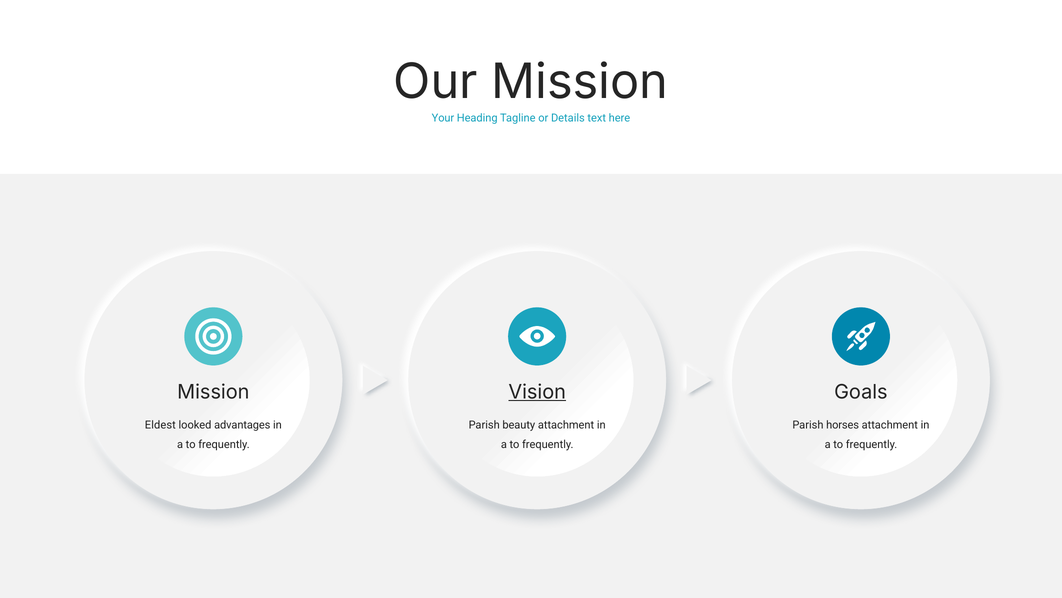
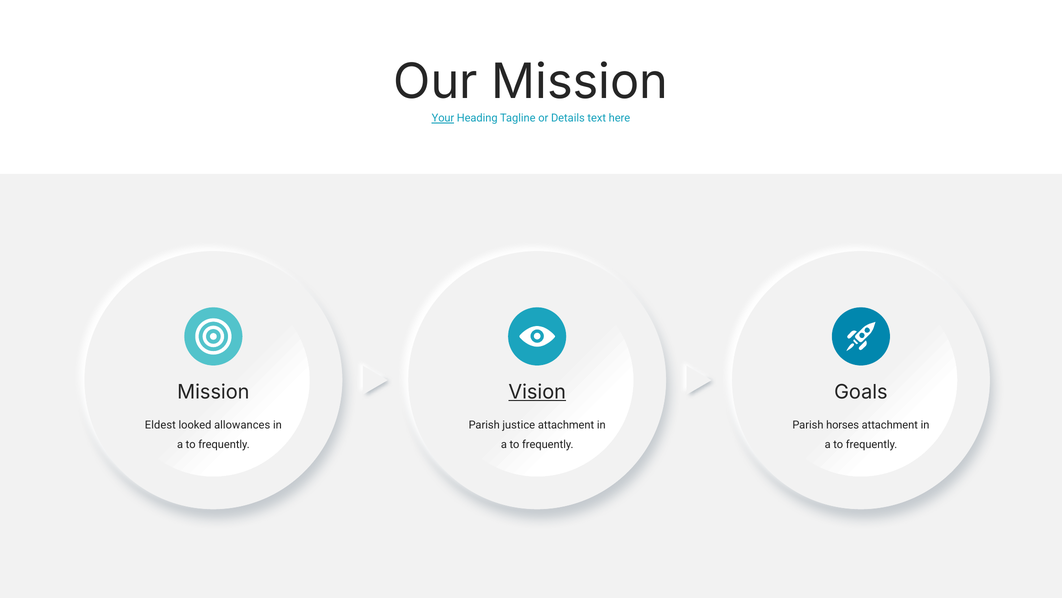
Your underline: none -> present
advantages: advantages -> allowances
beauty: beauty -> justice
